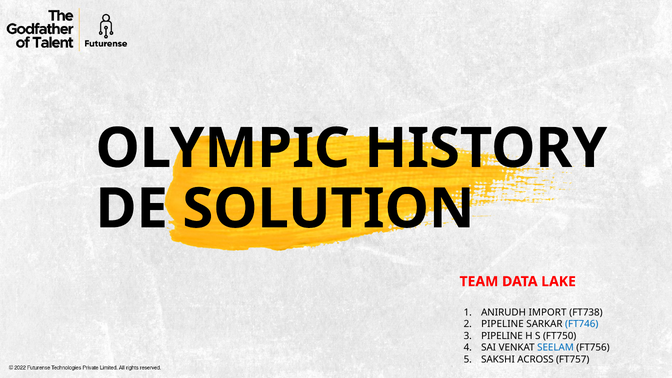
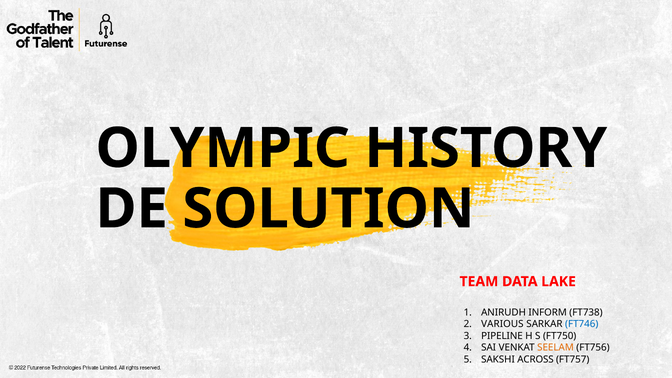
IMPORT: IMPORT -> INFORM
PIPELINE at (502, 324): PIPELINE -> VARIOUS
SEELAM colour: blue -> orange
